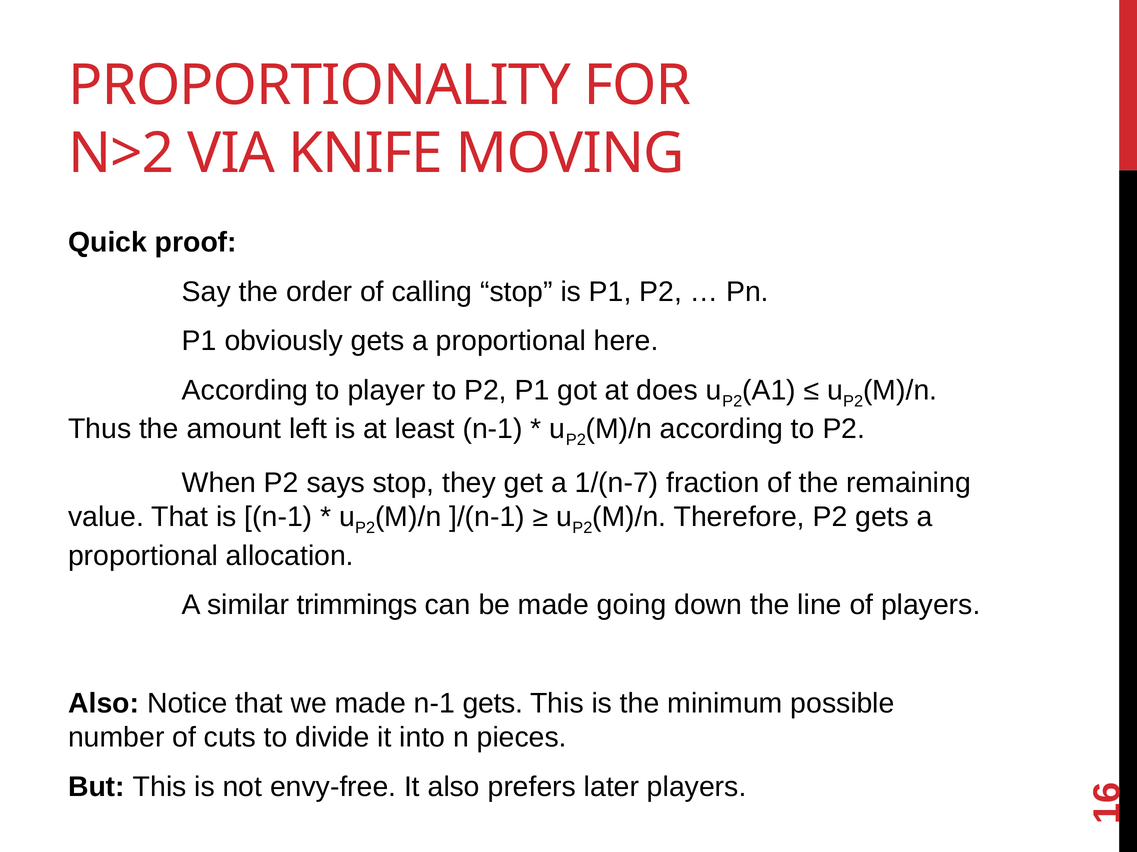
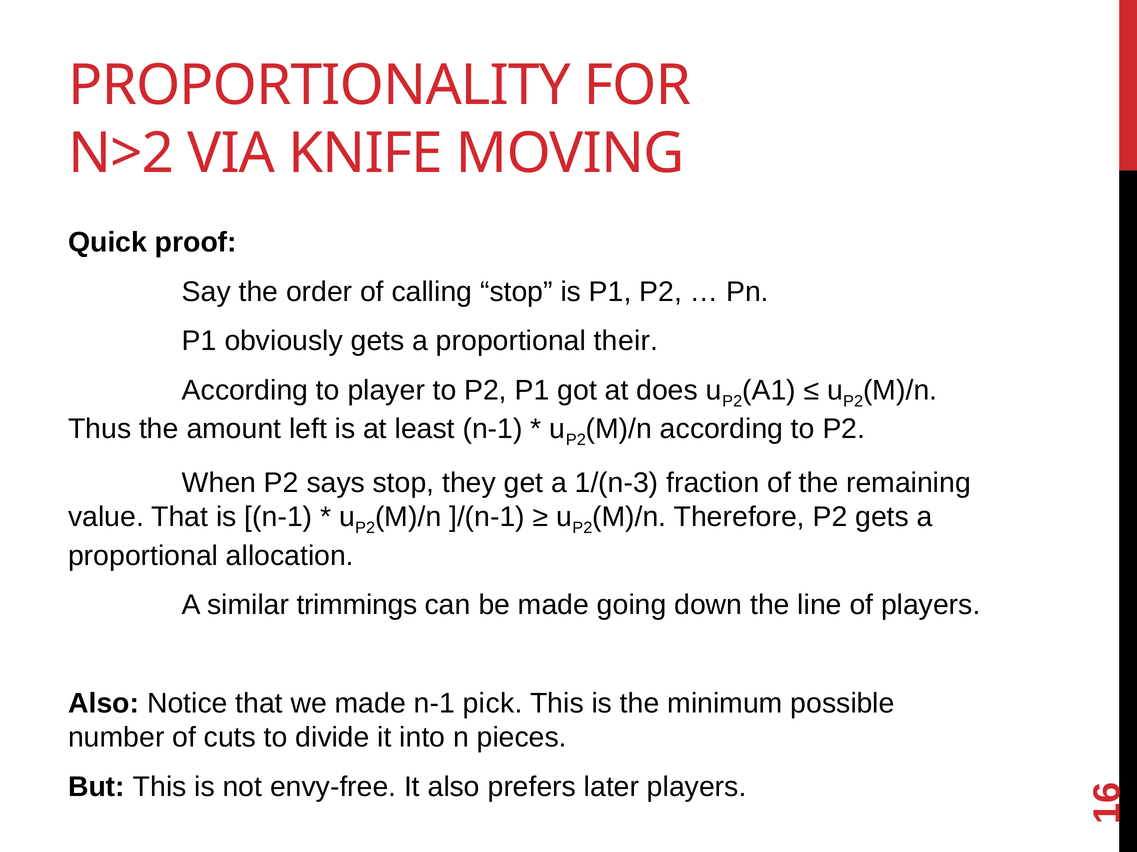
here: here -> their
1/(n-7: 1/(n-7 -> 1/(n-3
n-1 gets: gets -> pick
